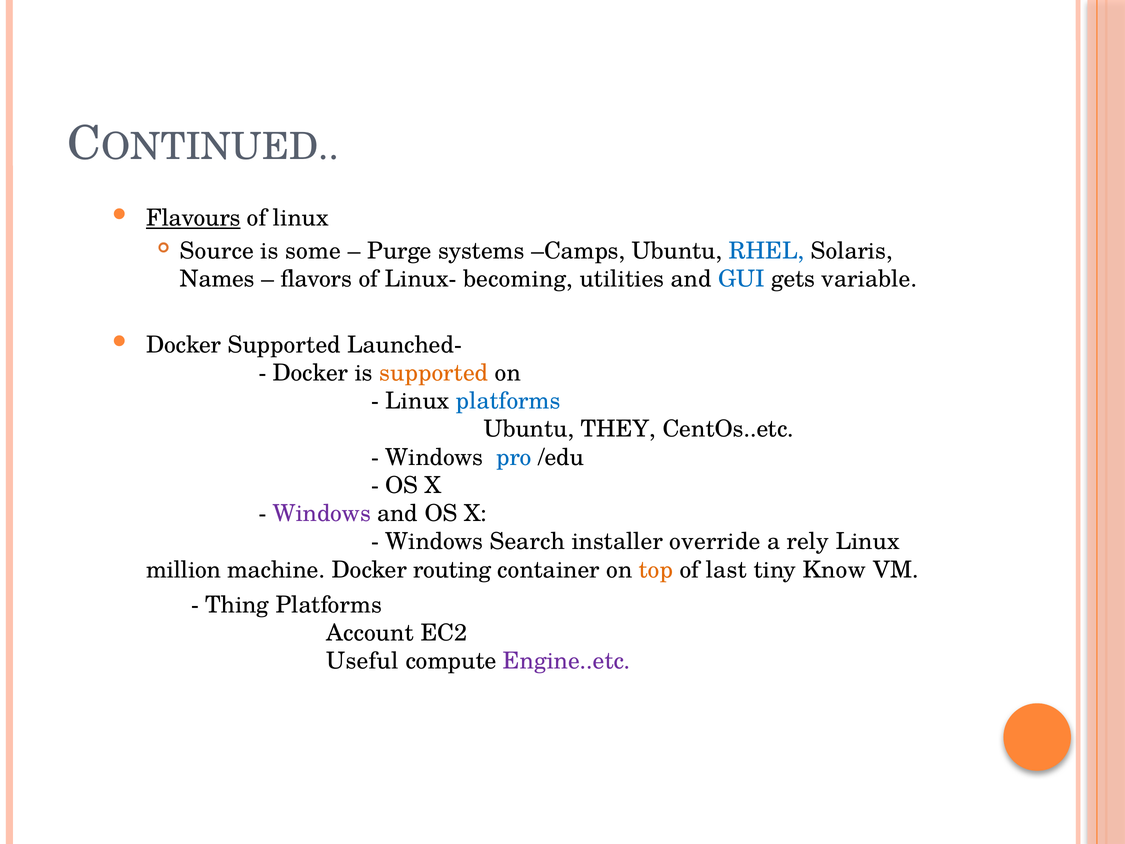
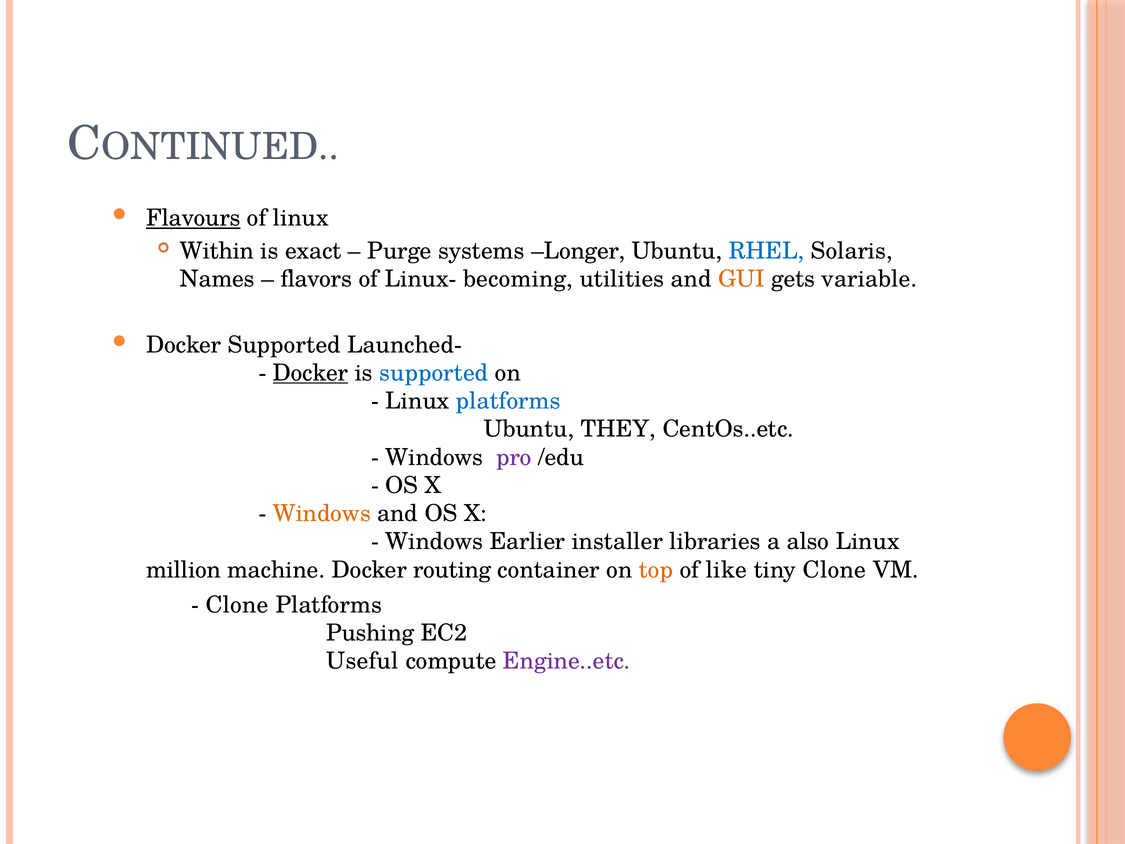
Source: Source -> Within
some: some -> exact
Camps: Camps -> Longer
GUI colour: blue -> orange
Docker at (311, 373) underline: none -> present
supported at (434, 373) colour: orange -> blue
pro colour: blue -> purple
Windows at (322, 513) colour: purple -> orange
Search: Search -> Earlier
override: override -> libraries
rely: rely -> also
last: last -> like
tiny Know: Know -> Clone
Thing at (237, 605): Thing -> Clone
Account: Account -> Pushing
